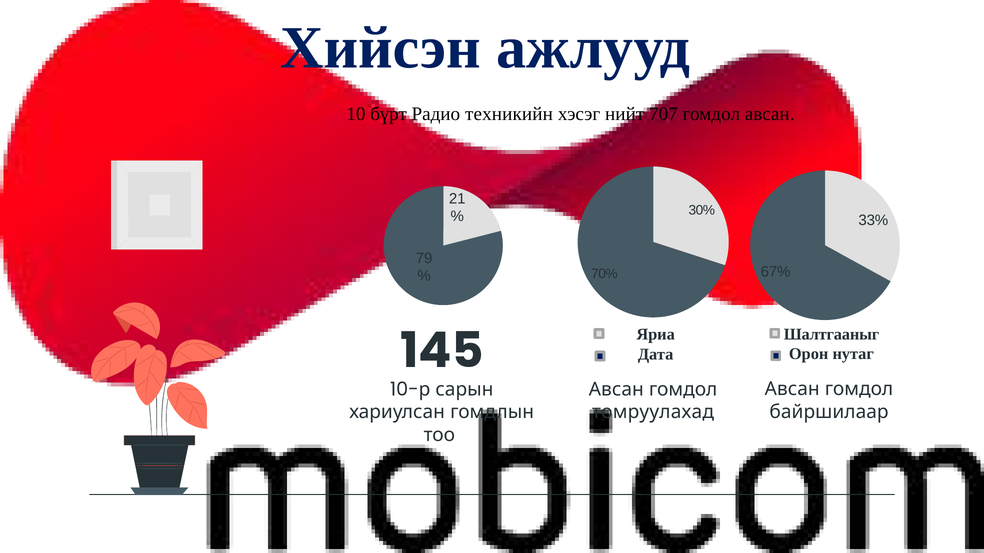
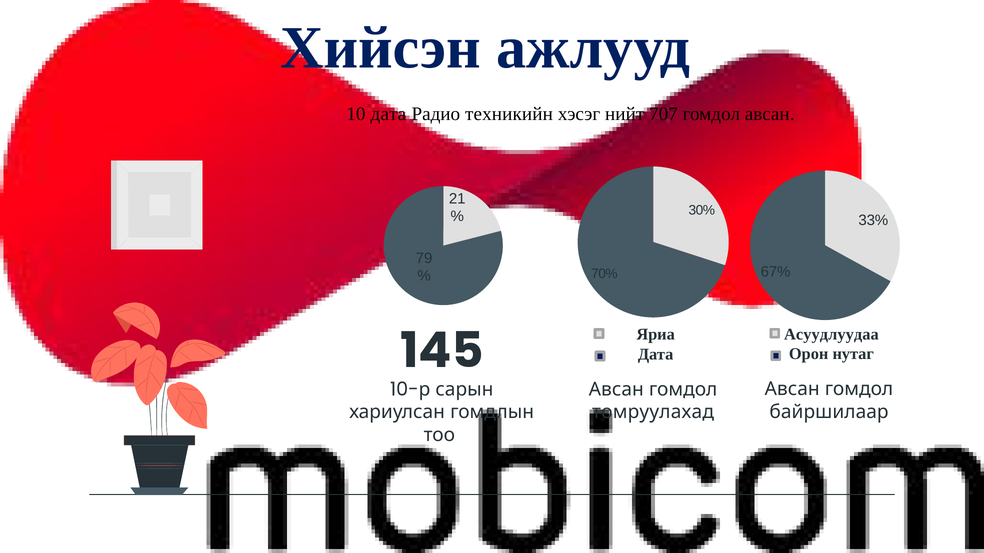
10 бүрт: бүрт -> дата
Шалтгааныг: Шалтгааныг -> Асуудлуудаа
